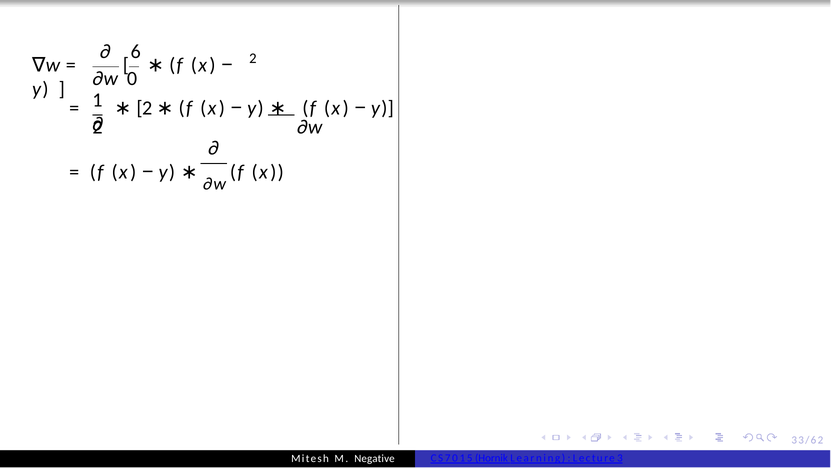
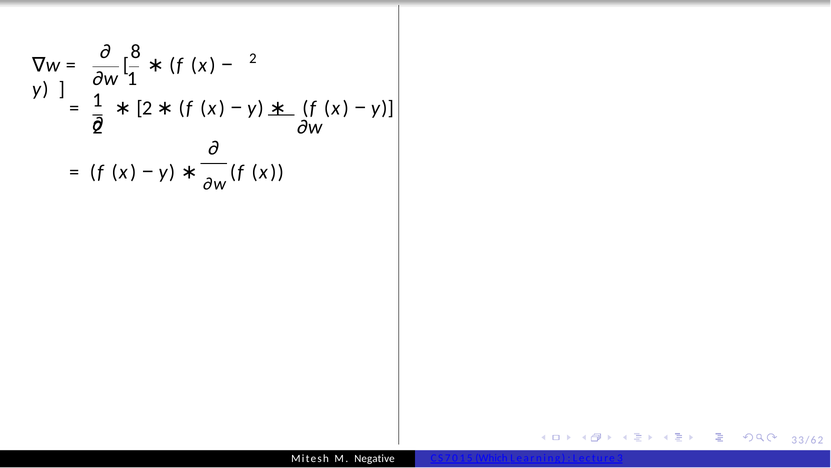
6: 6 -> 8
∂w 0: 0 -> 1
Hornik: Hornik -> Which
